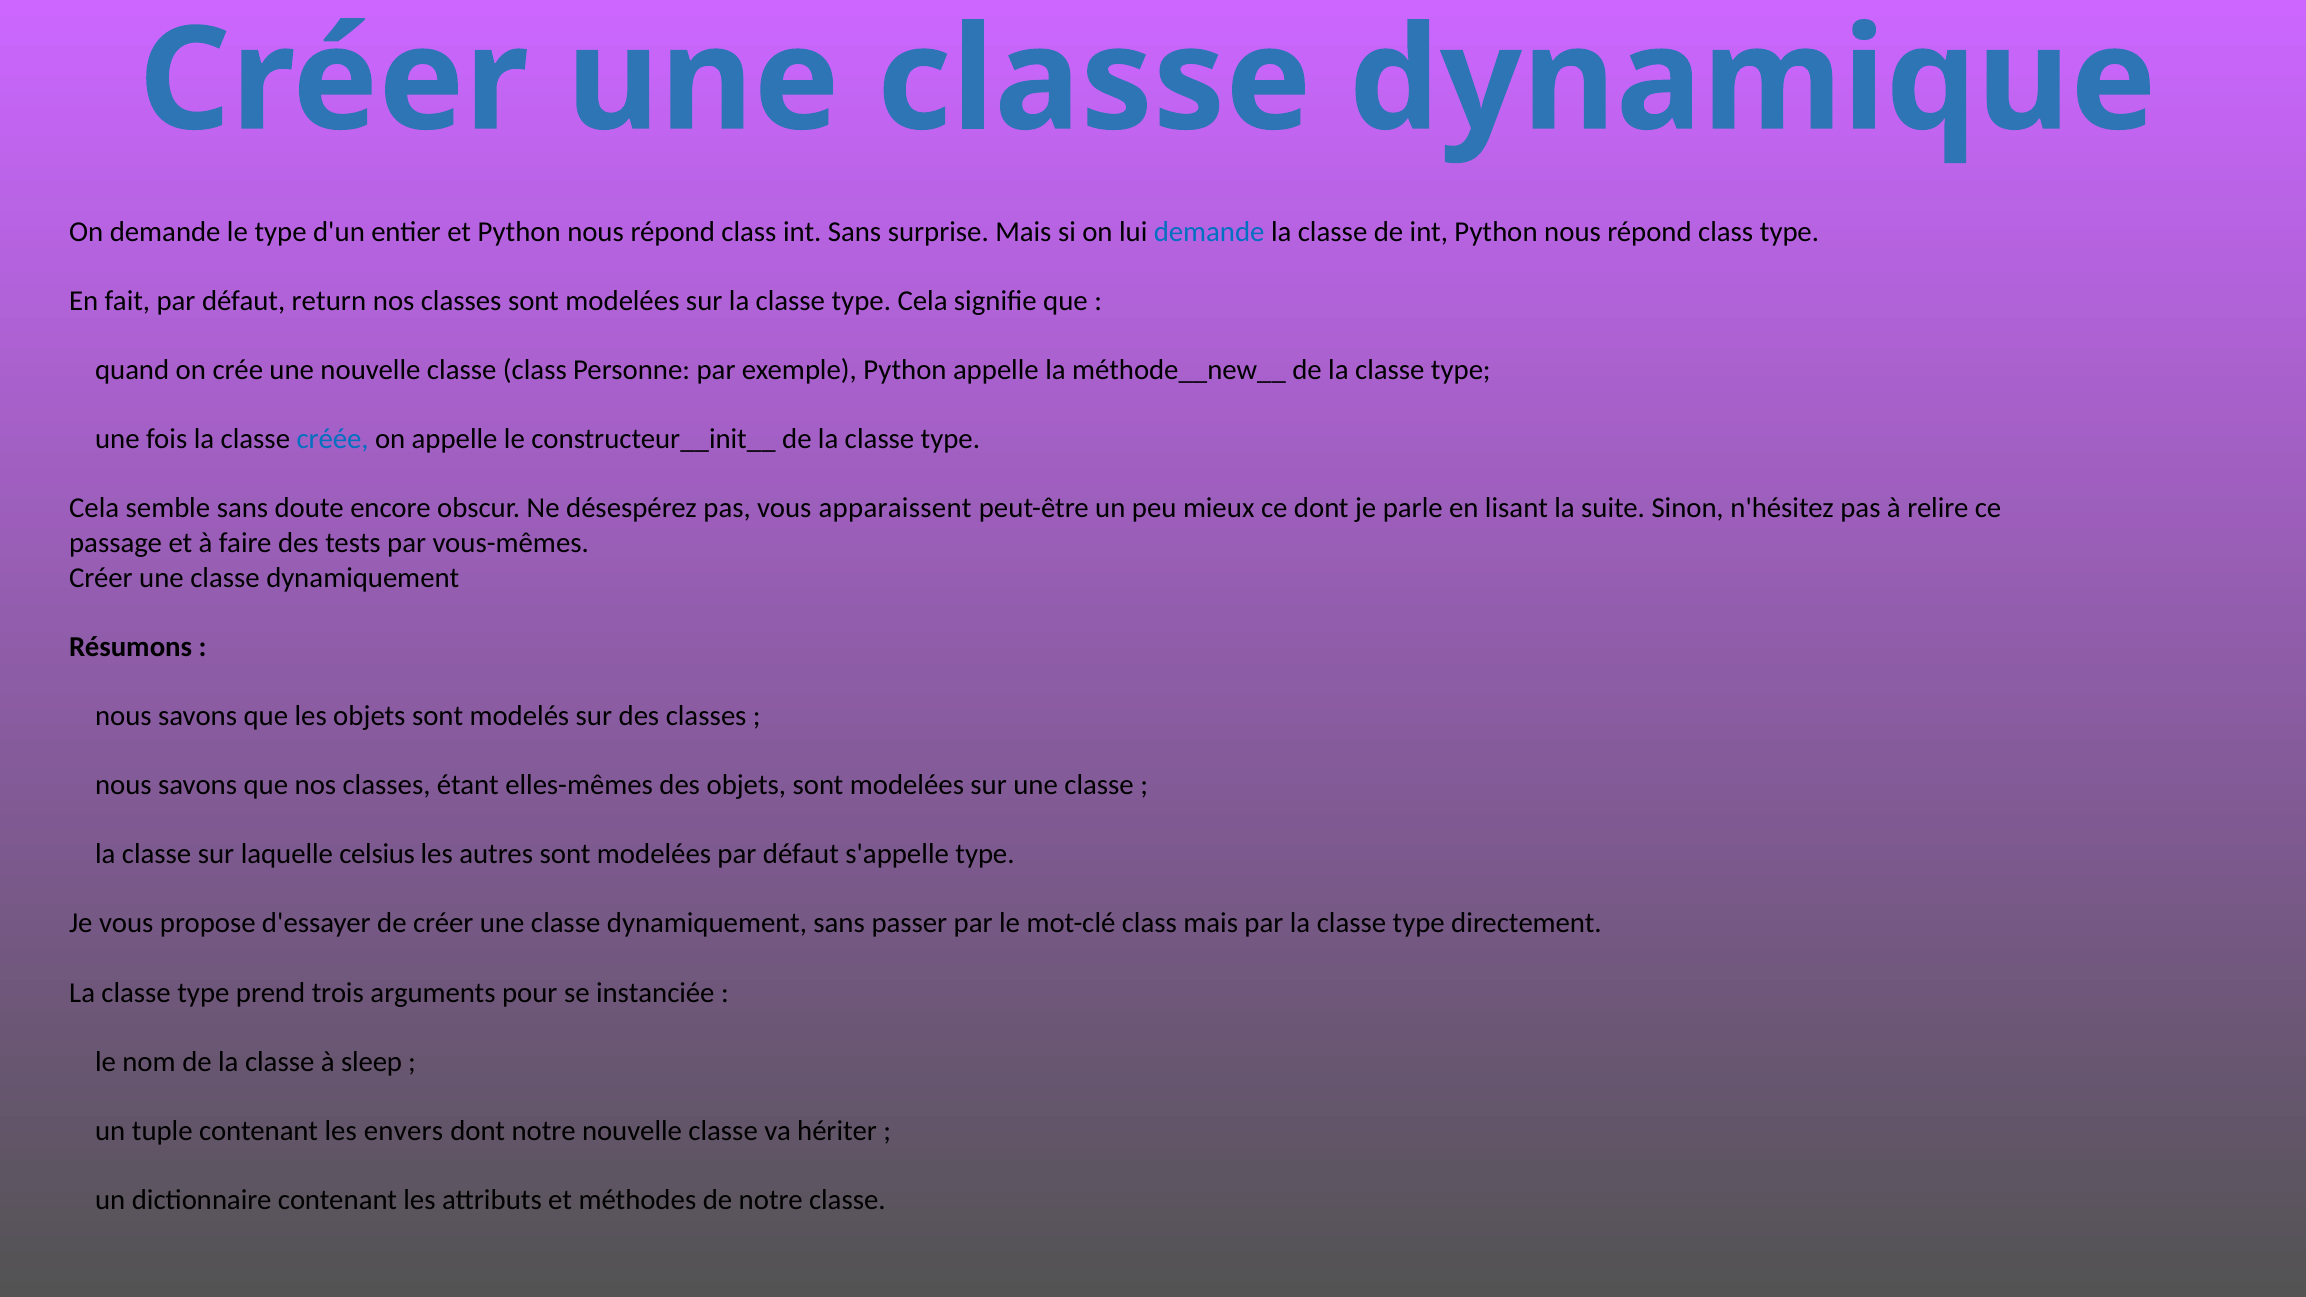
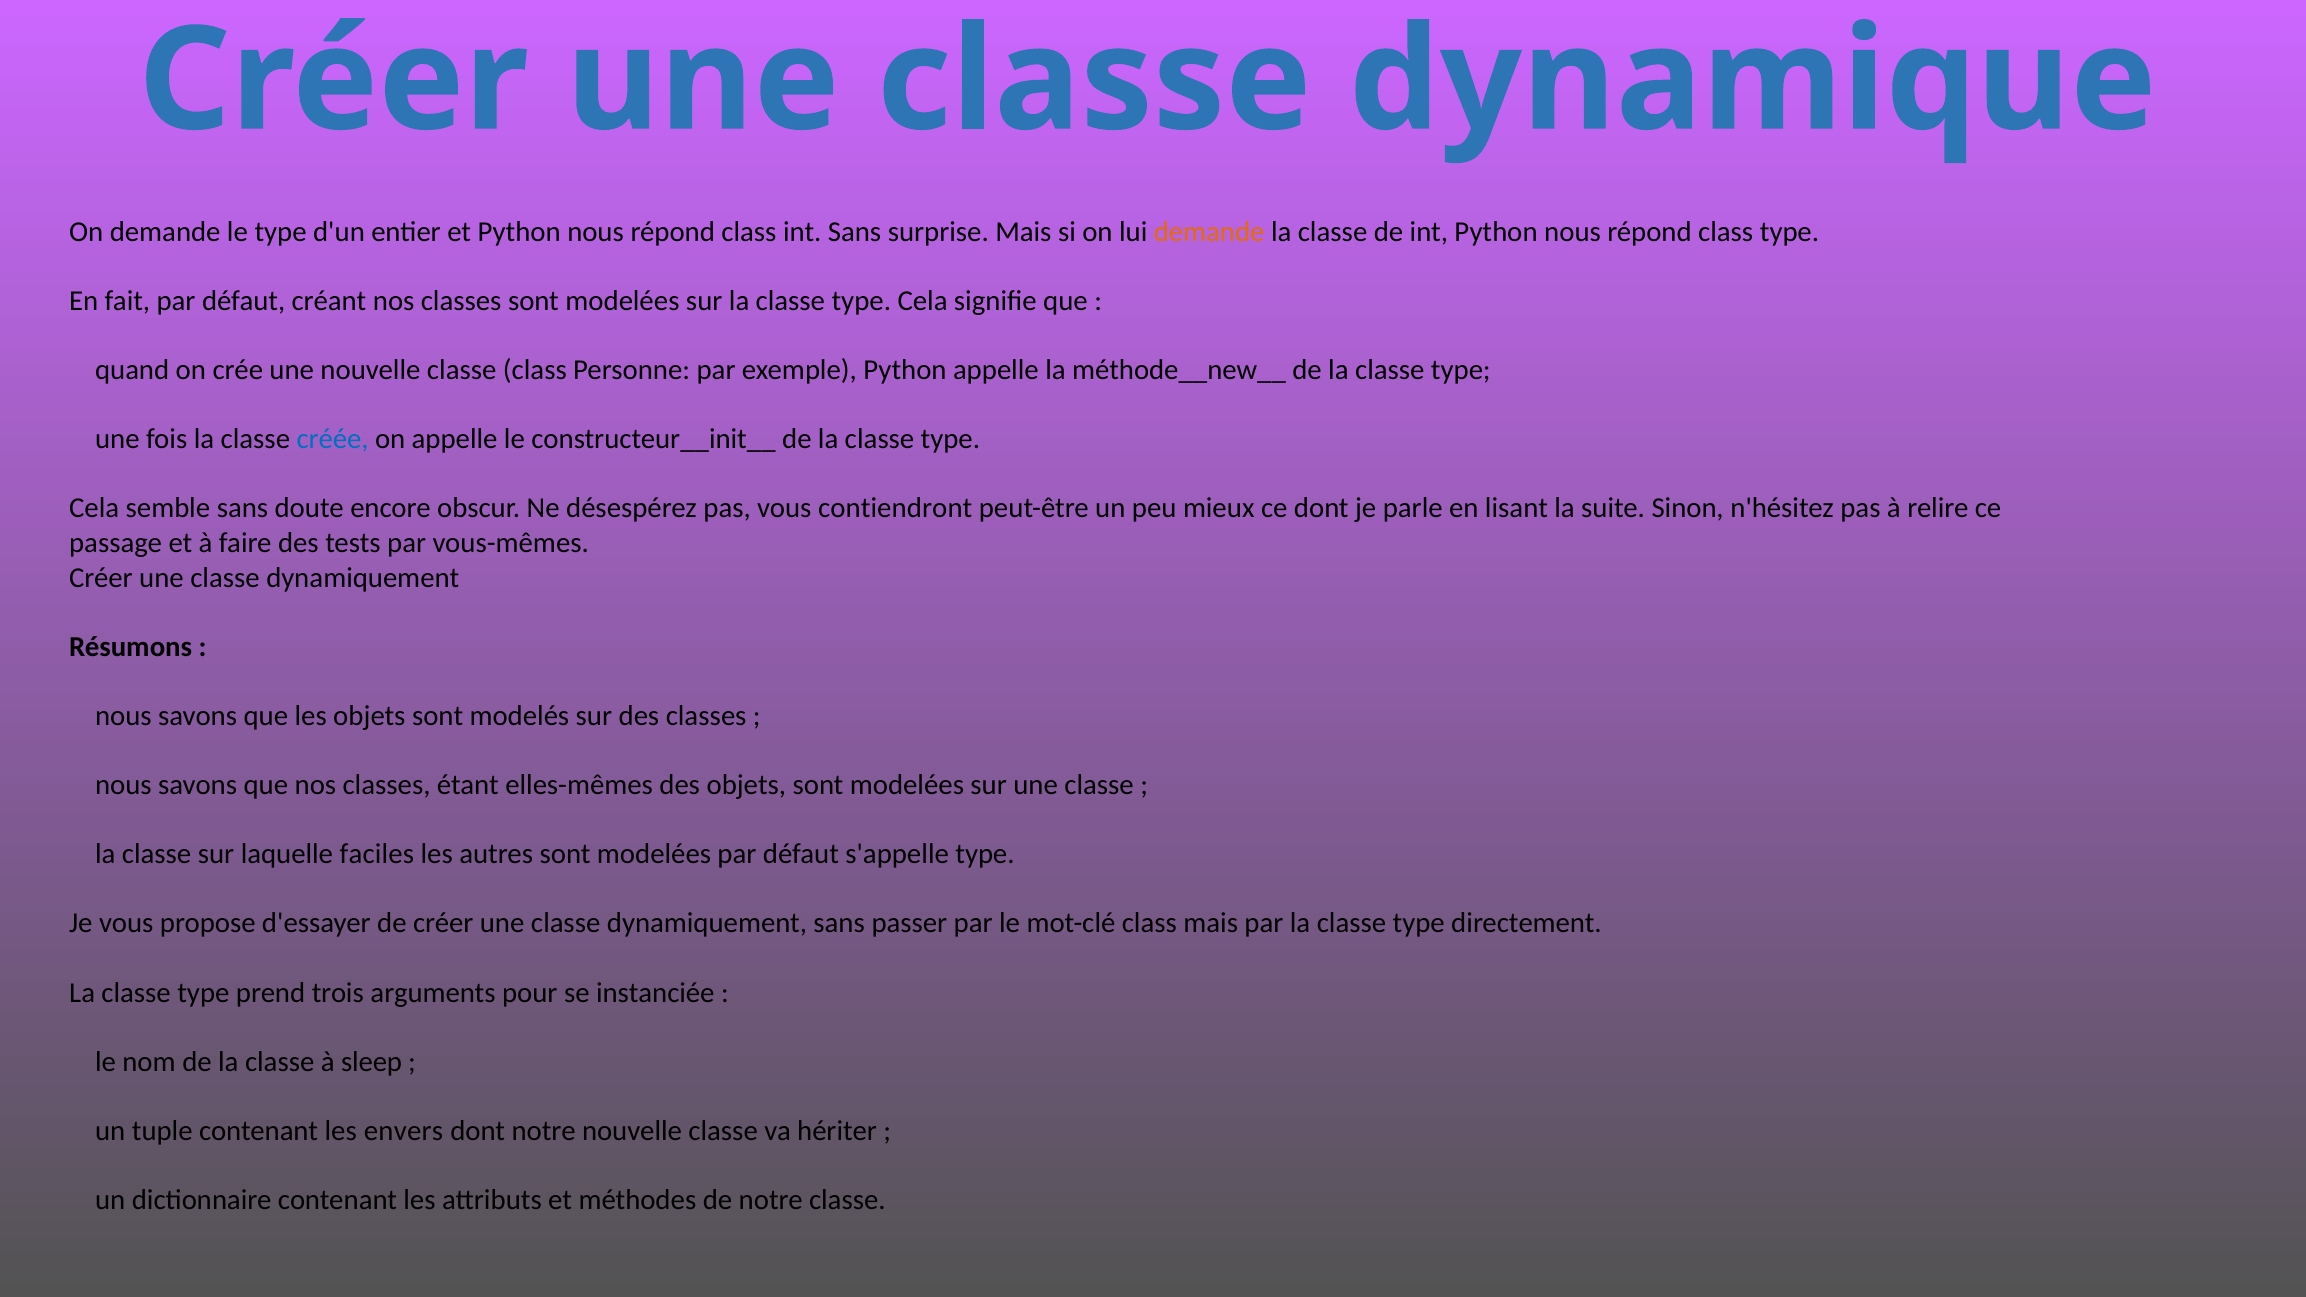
demande at (1209, 232) colour: blue -> orange
return: return -> créant
apparaissent: apparaissent -> contiendront
celsius: celsius -> faciles
